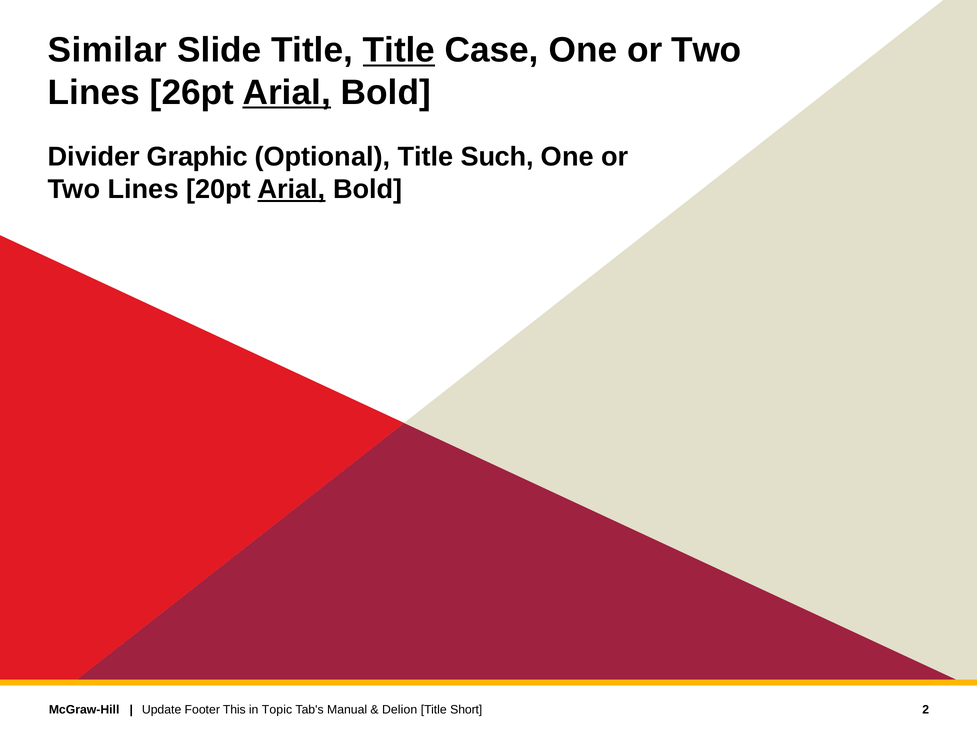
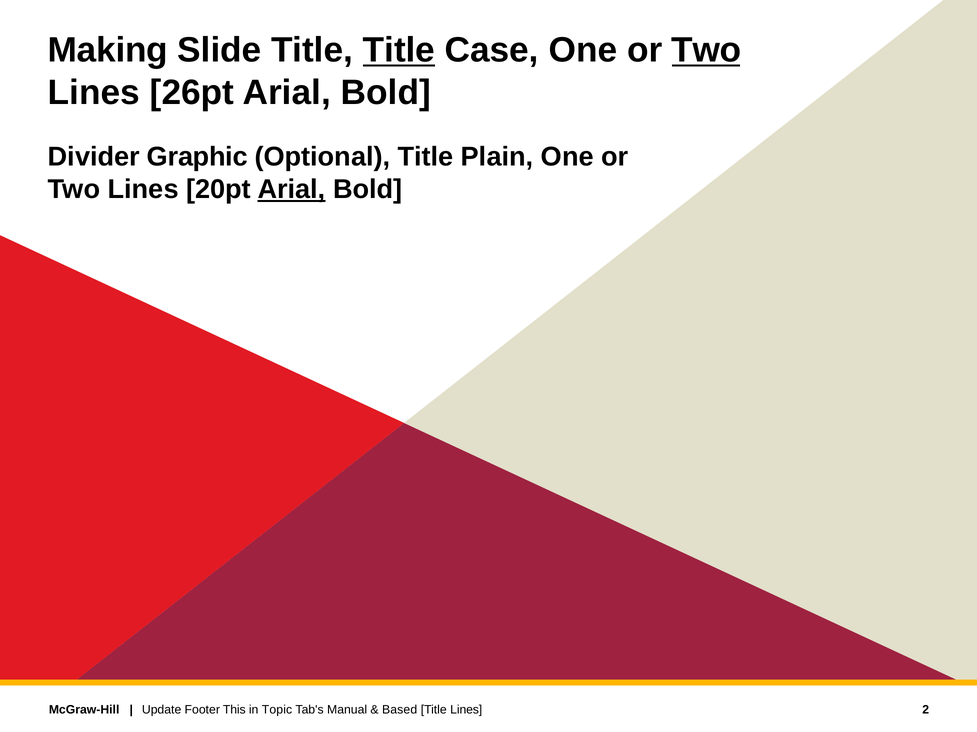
Similar: Similar -> Making
Two at (706, 50) underline: none -> present
Arial at (287, 93) underline: present -> none
Such: Such -> Plain
Delion: Delion -> Based
Title Short: Short -> Lines
